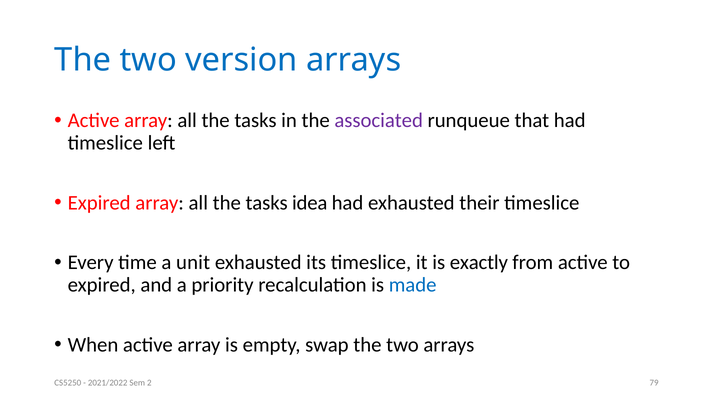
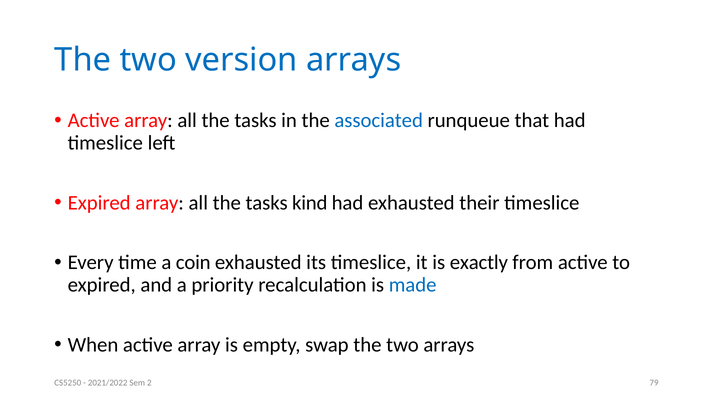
associated colour: purple -> blue
idea: idea -> kind
unit: unit -> coin
